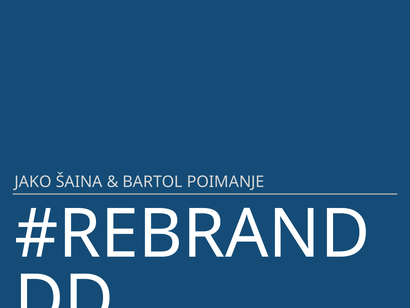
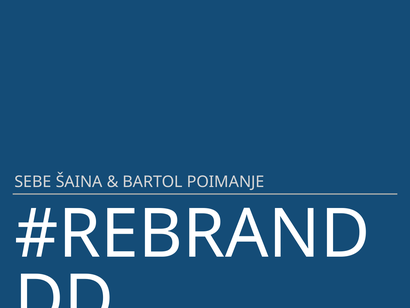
JAKO: JAKO -> SEBE
